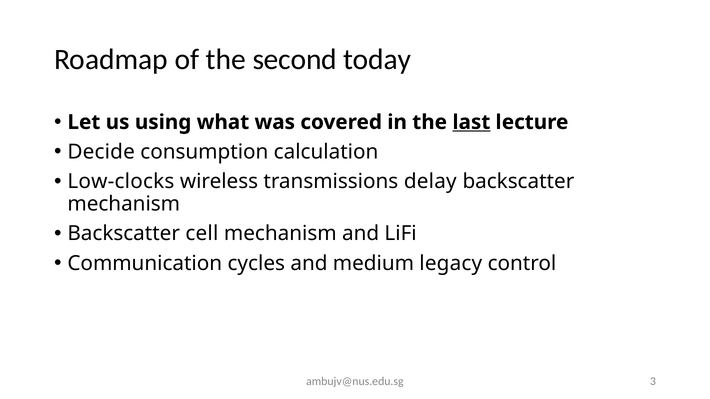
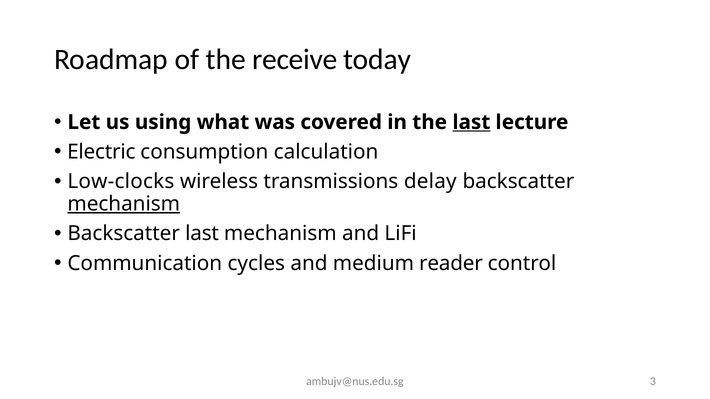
second: second -> receive
Decide: Decide -> Electric
mechanism at (124, 204) underline: none -> present
Backscatter cell: cell -> last
legacy: legacy -> reader
